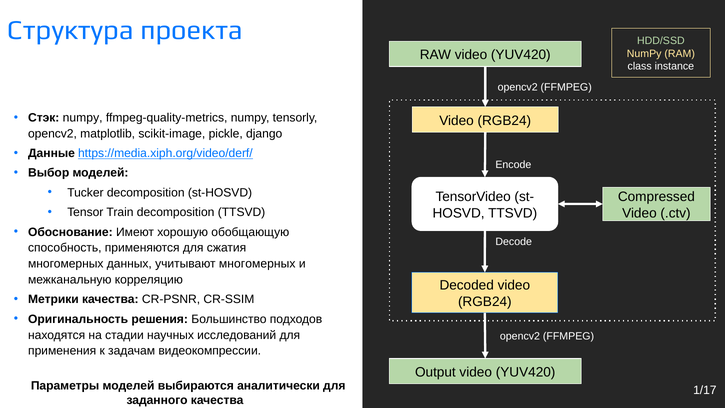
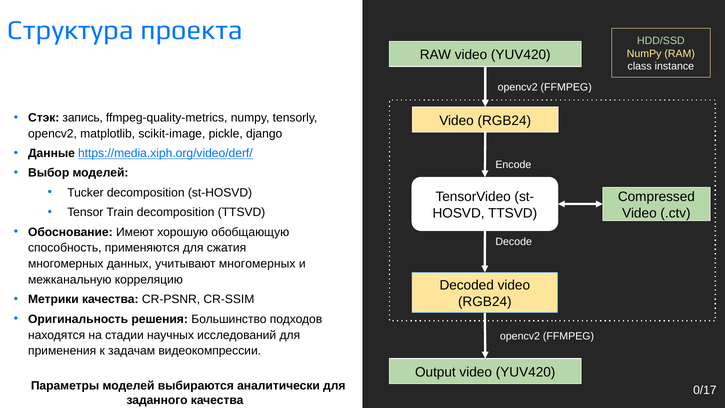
Стэк numpy: numpy -> запись
1/17: 1/17 -> 0/17
